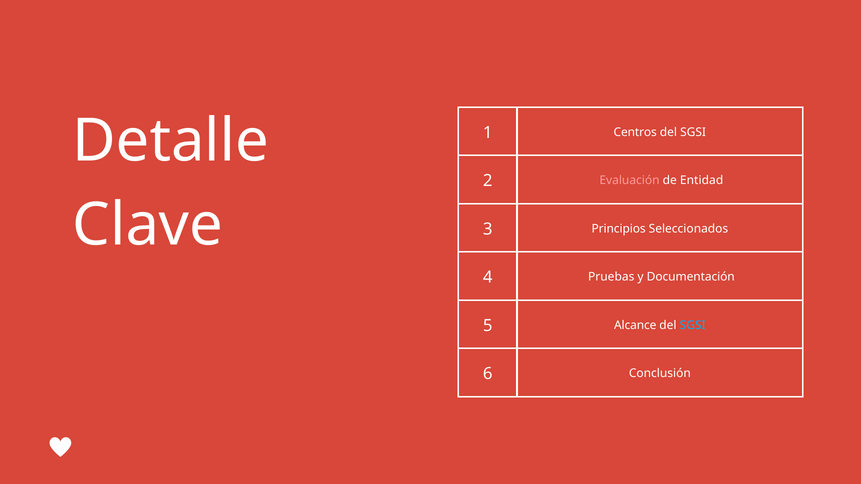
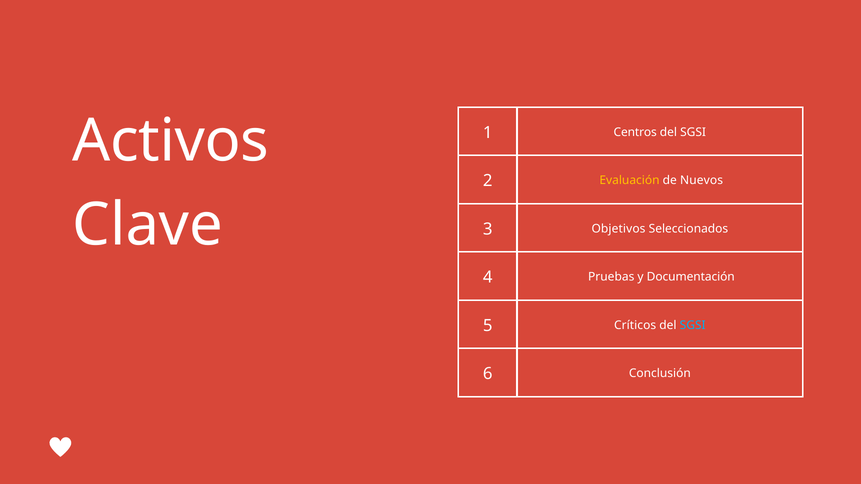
Detalle: Detalle -> Activos
Evaluación colour: pink -> yellow
Entidad: Entidad -> Nuevos
Principios: Principios -> Objetivos
Alcance: Alcance -> Críticos
